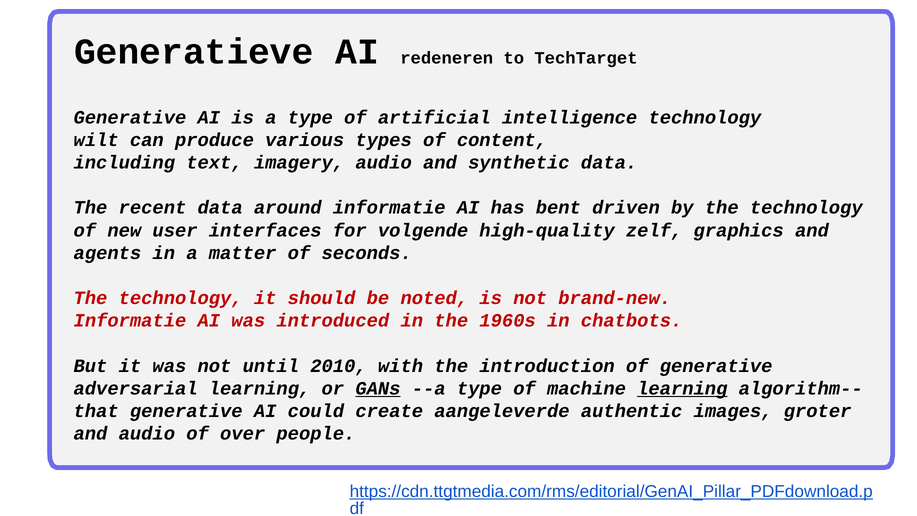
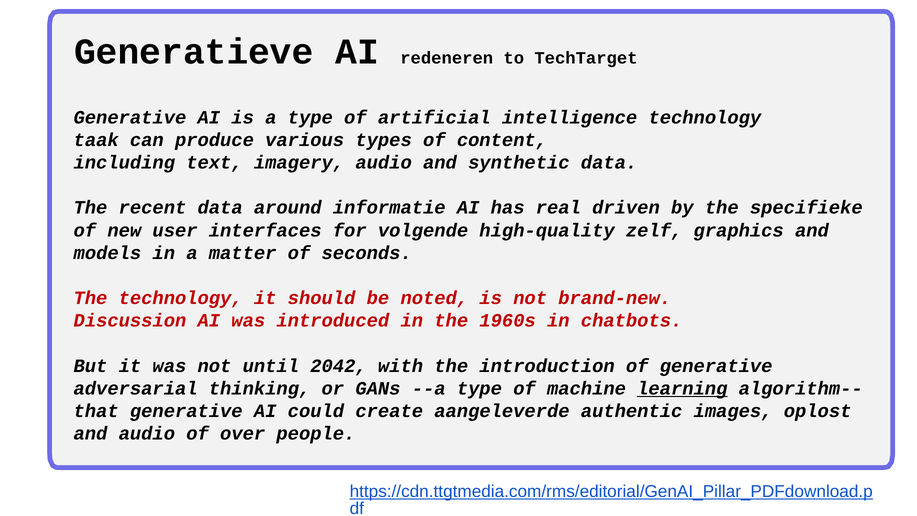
wilt: wilt -> taak
bent: bent -> real
by the technology: technology -> specifieke
agents: agents -> models
Informatie at (130, 321): Informatie -> Discussion
2010: 2010 -> 2042
adversarial learning: learning -> thinking
GANs underline: present -> none
groter: groter -> oplost
